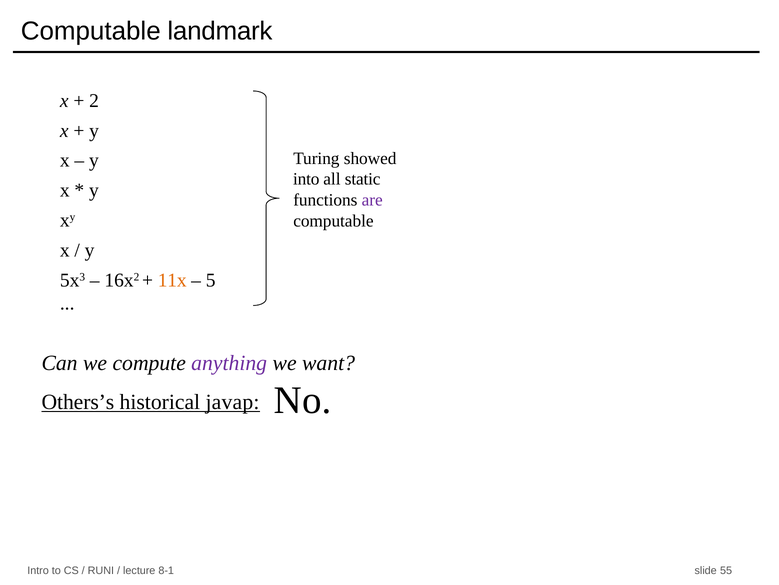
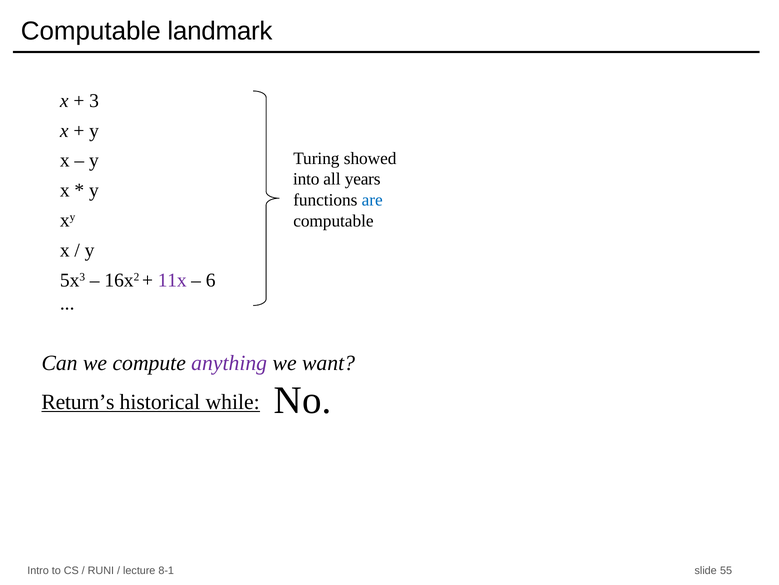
2: 2 -> 3
static: static -> years
are colour: purple -> blue
11x colour: orange -> purple
5: 5 -> 6
Others’s: Others’s -> Return’s
javap: javap -> while
